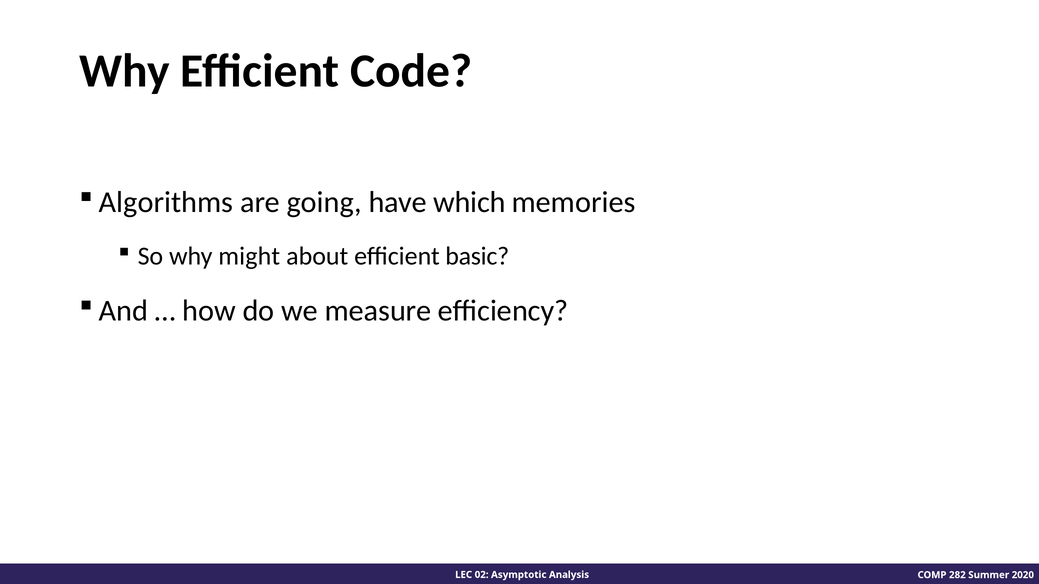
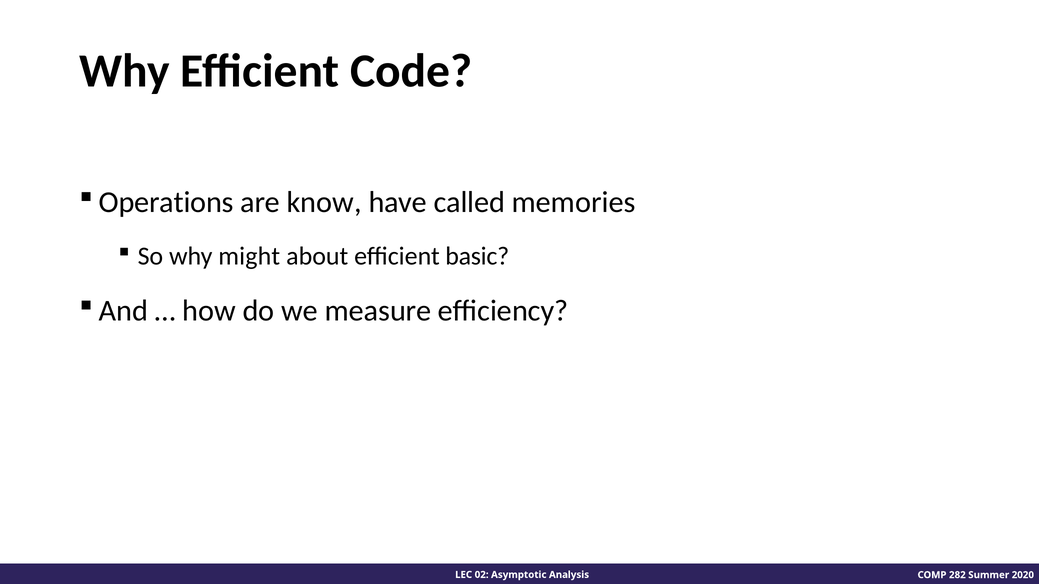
Algorithms: Algorithms -> Operations
going: going -> know
which: which -> called
